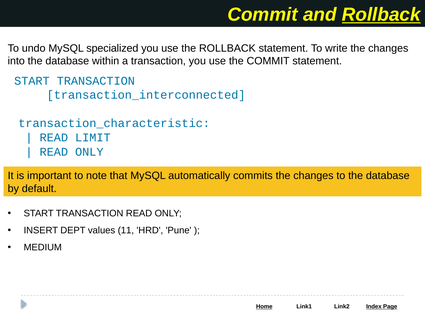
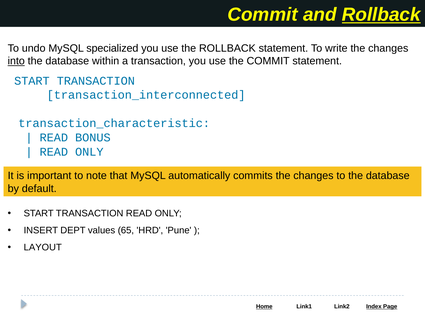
into underline: none -> present
LIMIT: LIMIT -> BONUS
11: 11 -> 65
MEDIUM: MEDIUM -> LAYOUT
